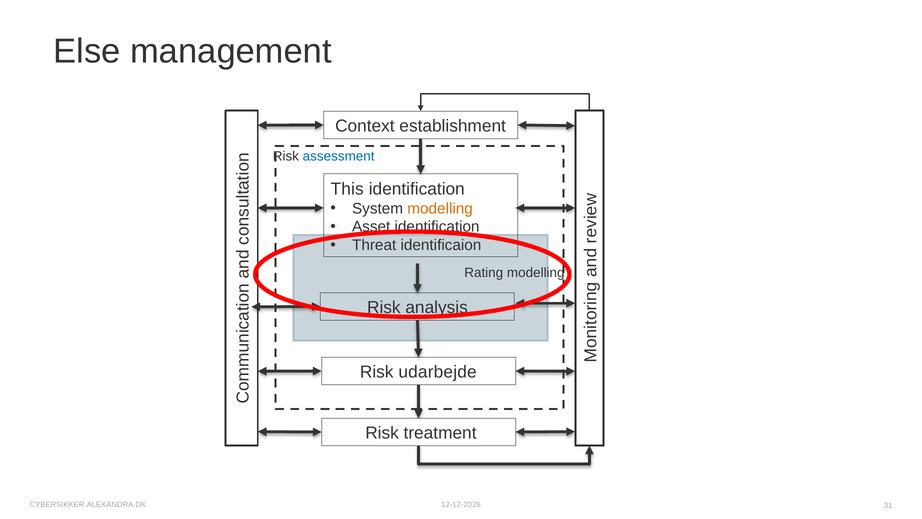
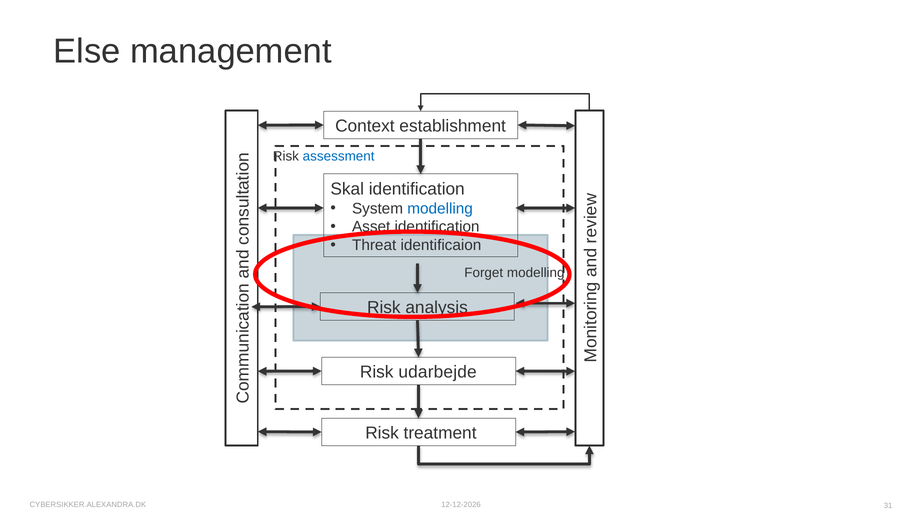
This: This -> Skal
modelling at (440, 208) colour: orange -> blue
Rating: Rating -> Forget
